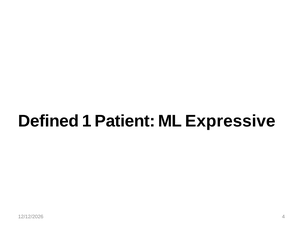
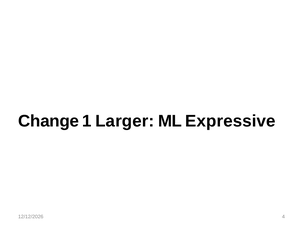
Defined: Defined -> Change
Patient: Patient -> Larger
